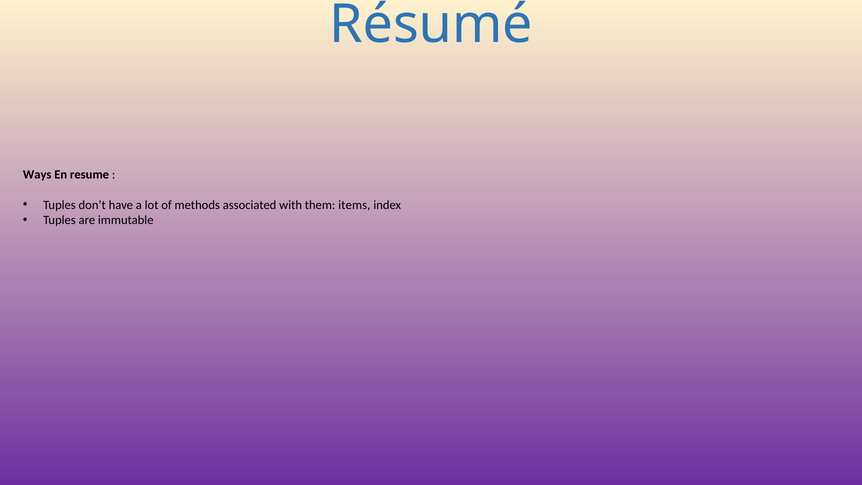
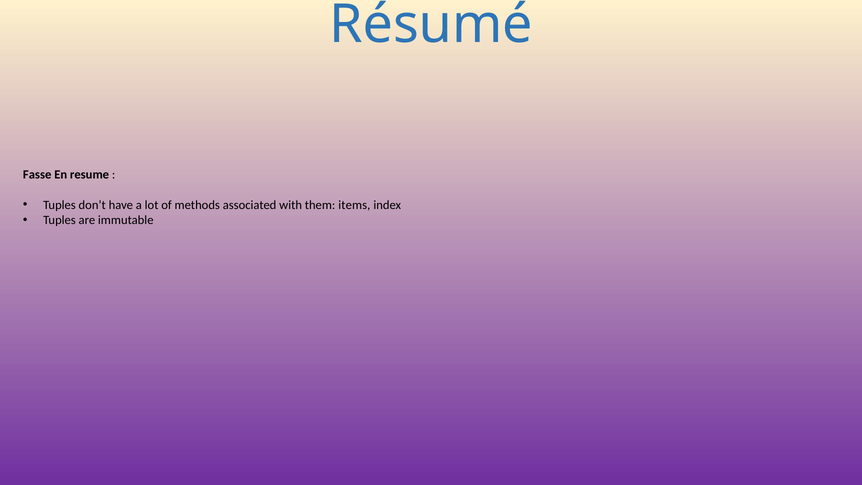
Ways: Ways -> Fasse
